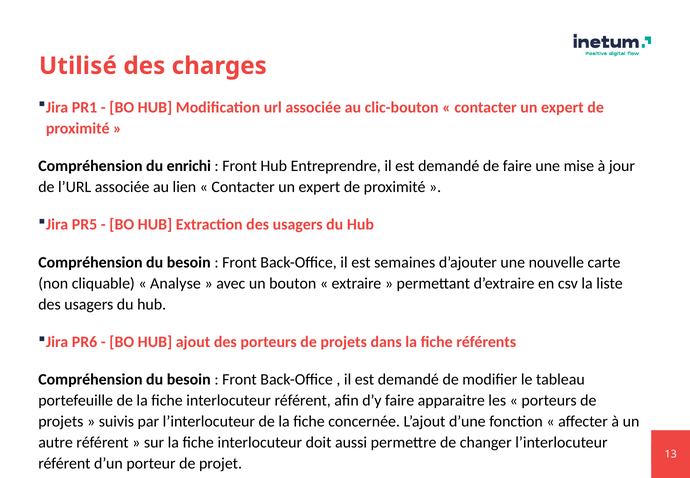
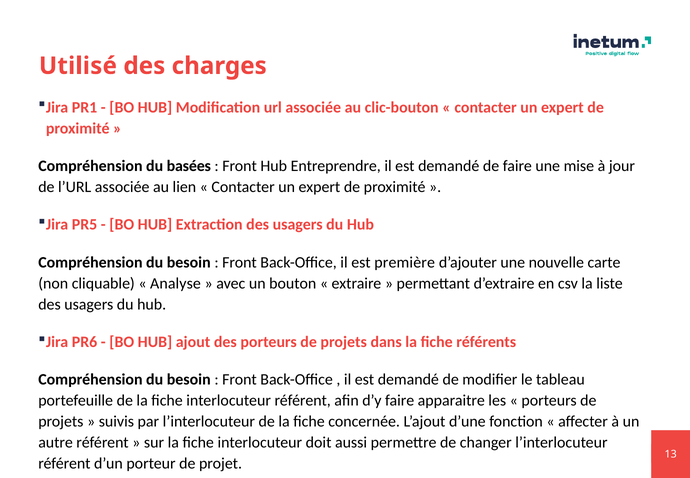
enrichi: enrichi -> basées
semaines: semaines -> première
